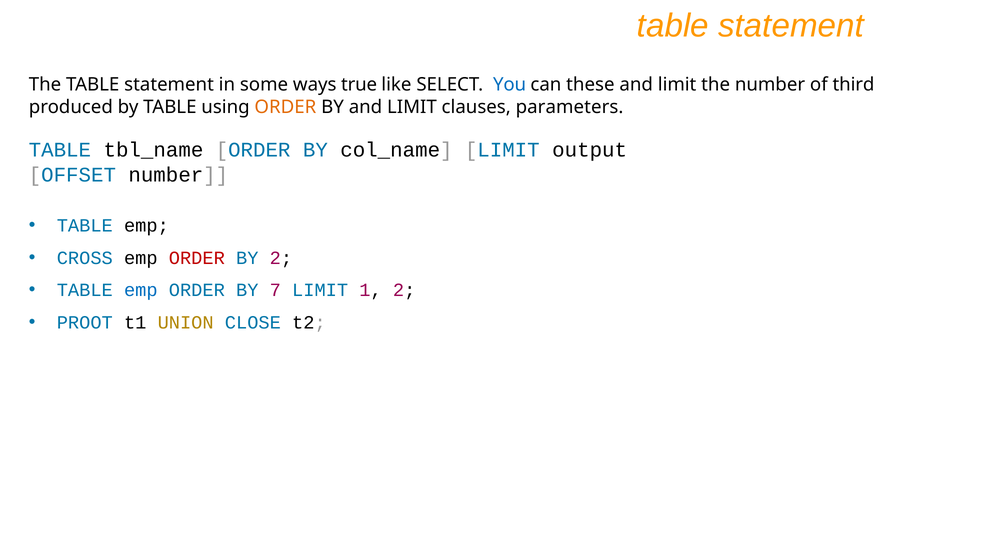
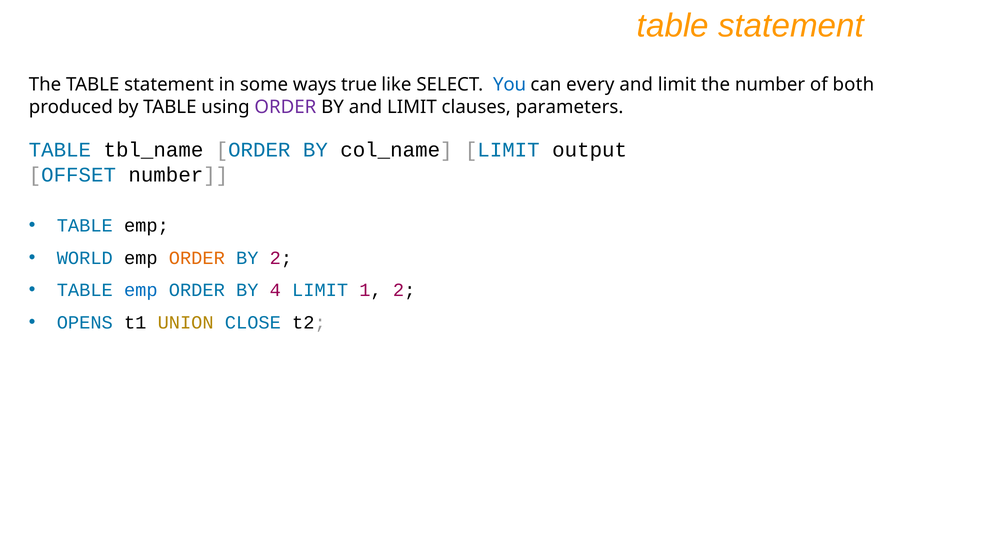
these: these -> every
third: third -> both
ORDER at (285, 107) colour: orange -> purple
CROSS: CROSS -> WORLD
ORDER at (197, 258) colour: red -> orange
7: 7 -> 4
PROOT: PROOT -> OPENS
